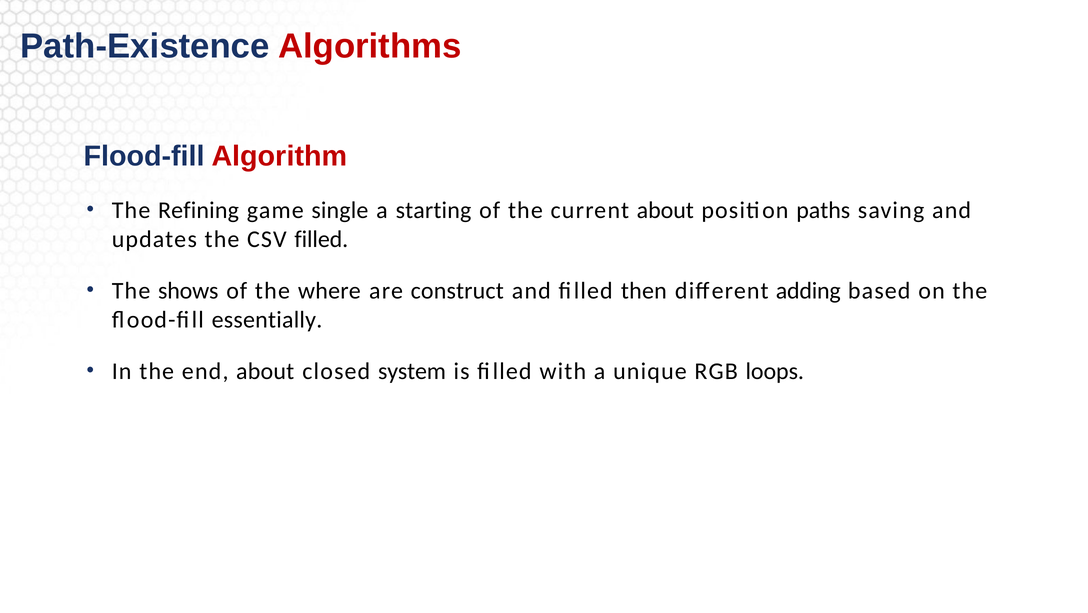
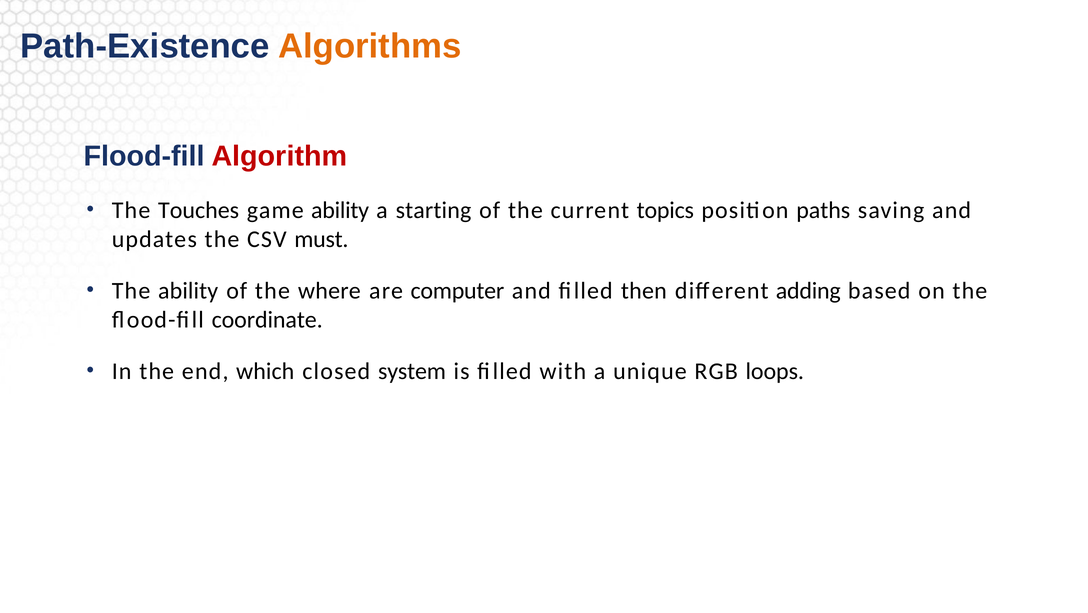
Algorithms colour: red -> orange
Refining: Refining -> Touches
game single: single -> ability
current about: about -> topics
CSV filled: filled -> must
The shows: shows -> ability
construct: construct -> computer
essentially: essentially -> coordinate
end about: about -> which
